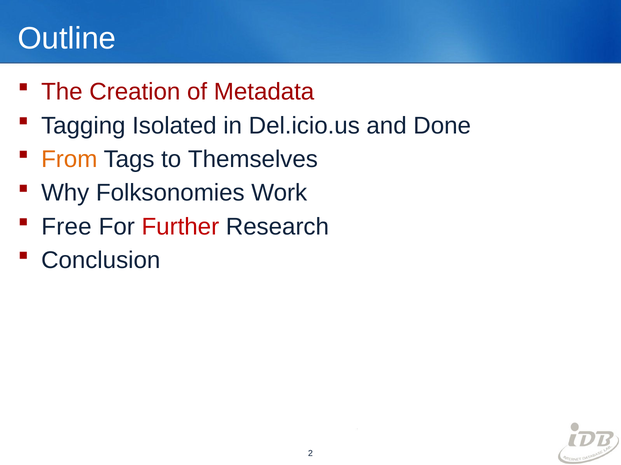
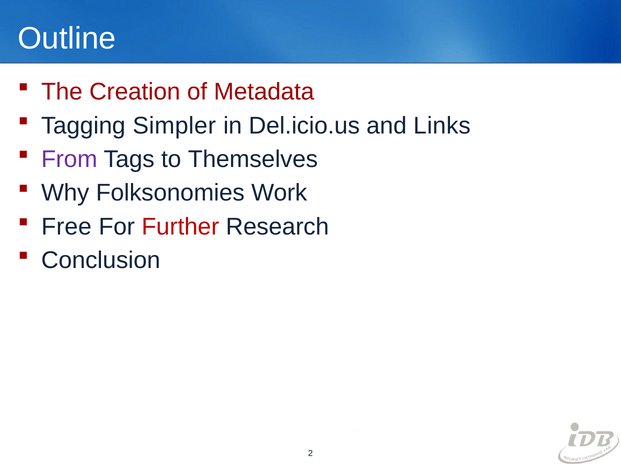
Isolated: Isolated -> Simpler
Done: Done -> Links
From colour: orange -> purple
